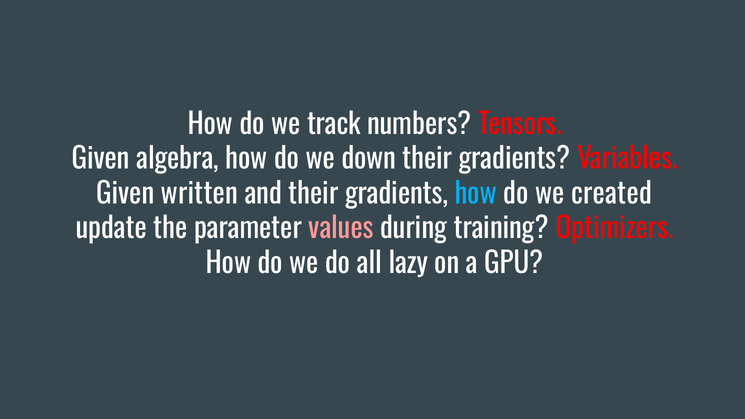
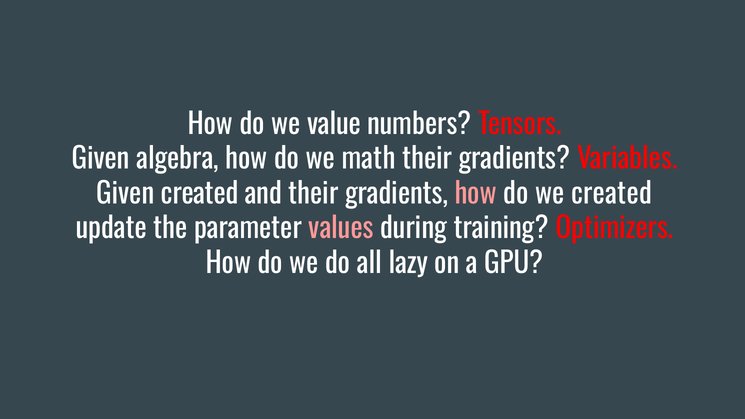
track: track -> value
down: down -> math
Given written: written -> created
how at (476, 194) colour: light blue -> pink
